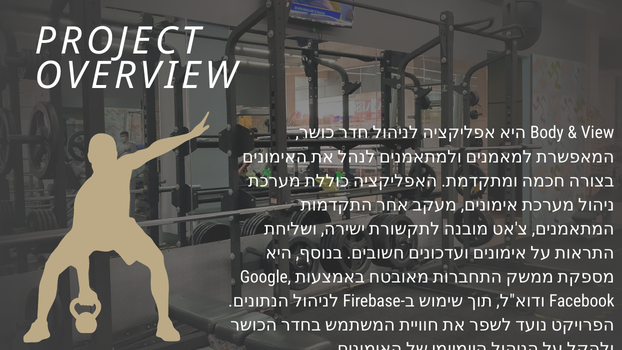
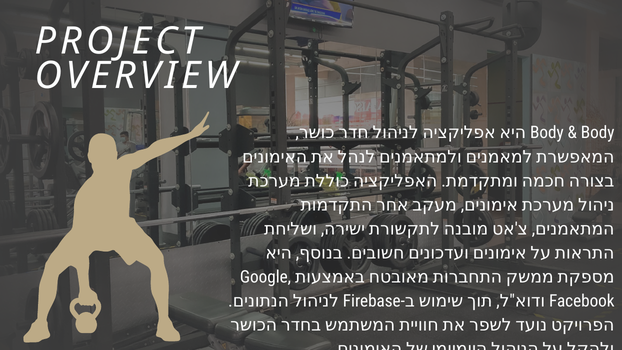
View at (598, 133): View -> Body
